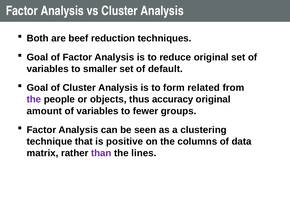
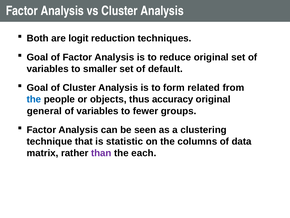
beef: beef -> logit
the at (34, 99) colour: purple -> blue
amount: amount -> general
positive: positive -> statistic
lines: lines -> each
